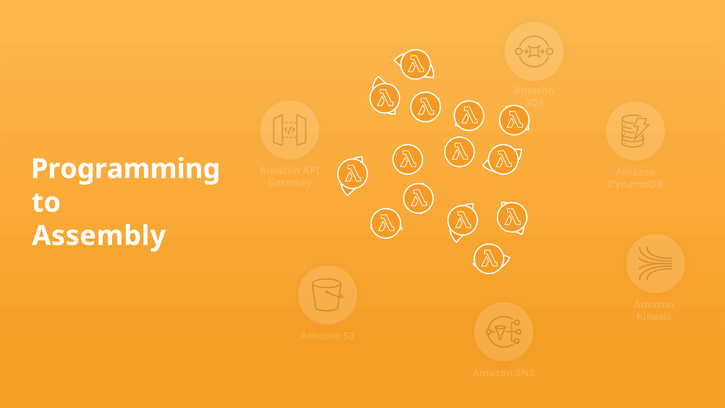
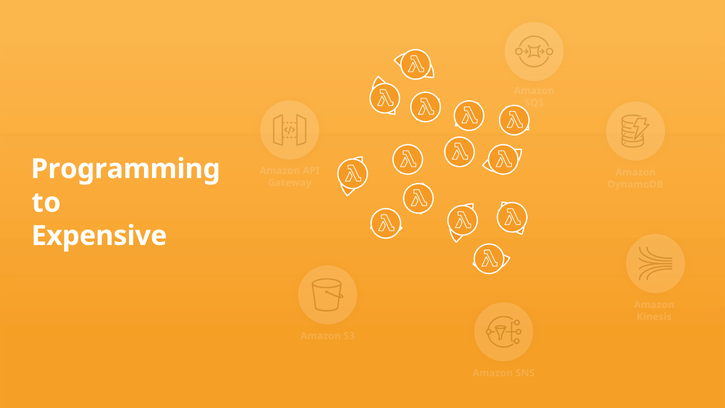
Assembly: Assembly -> Expensive
